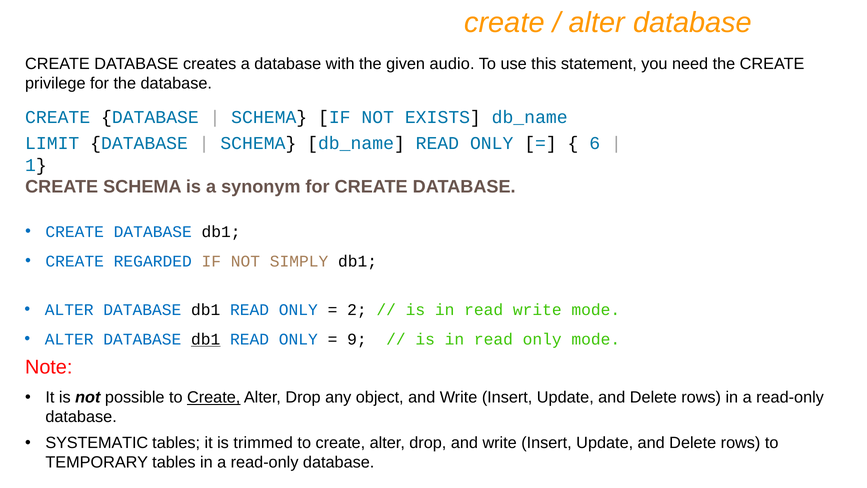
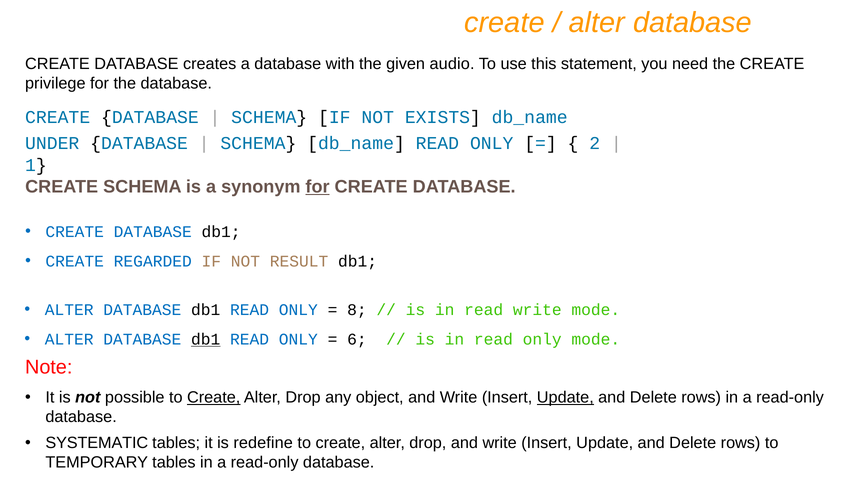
LIMIT: LIMIT -> UNDER
6: 6 -> 2
for at (318, 187) underline: none -> present
SIMPLY: SIMPLY -> RESULT
2: 2 -> 8
9: 9 -> 6
Update at (565, 397) underline: none -> present
trimmed: trimmed -> redefine
